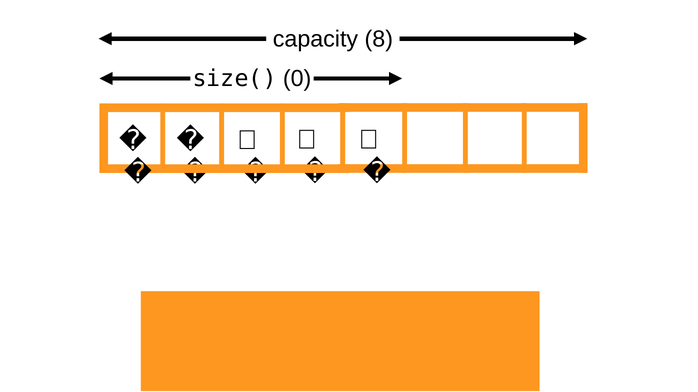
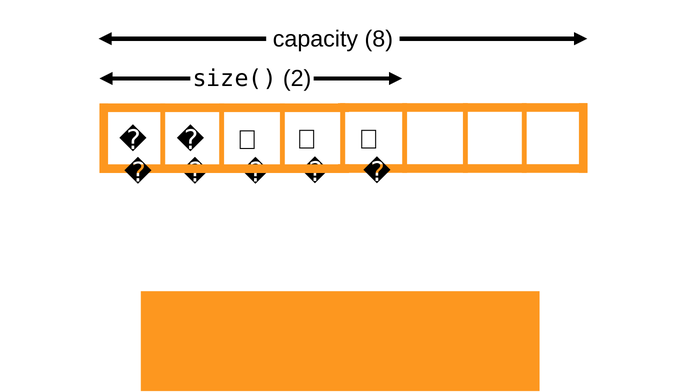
0: 0 -> 2
